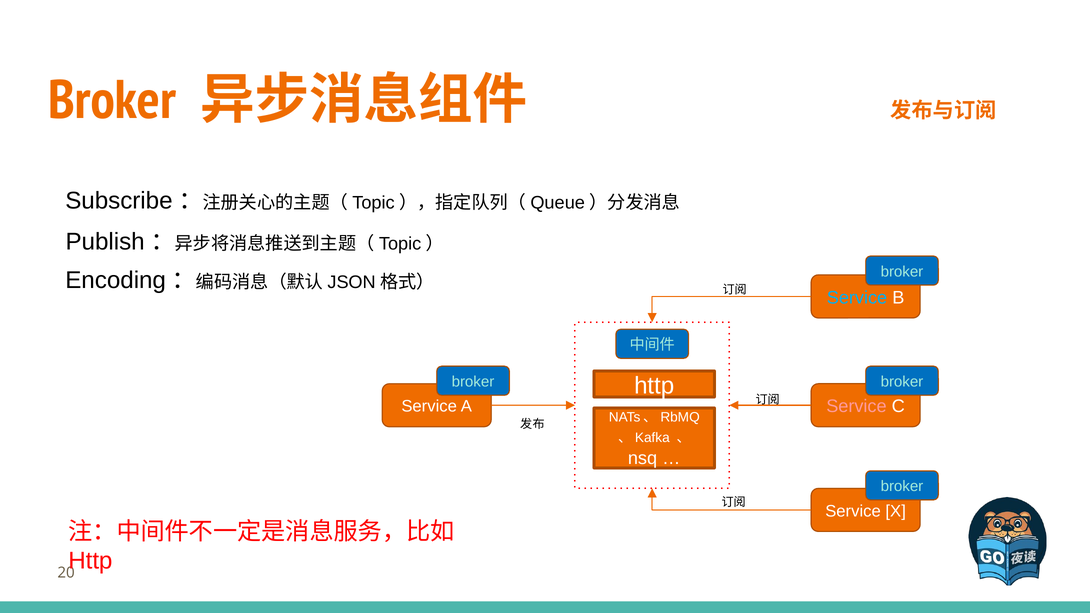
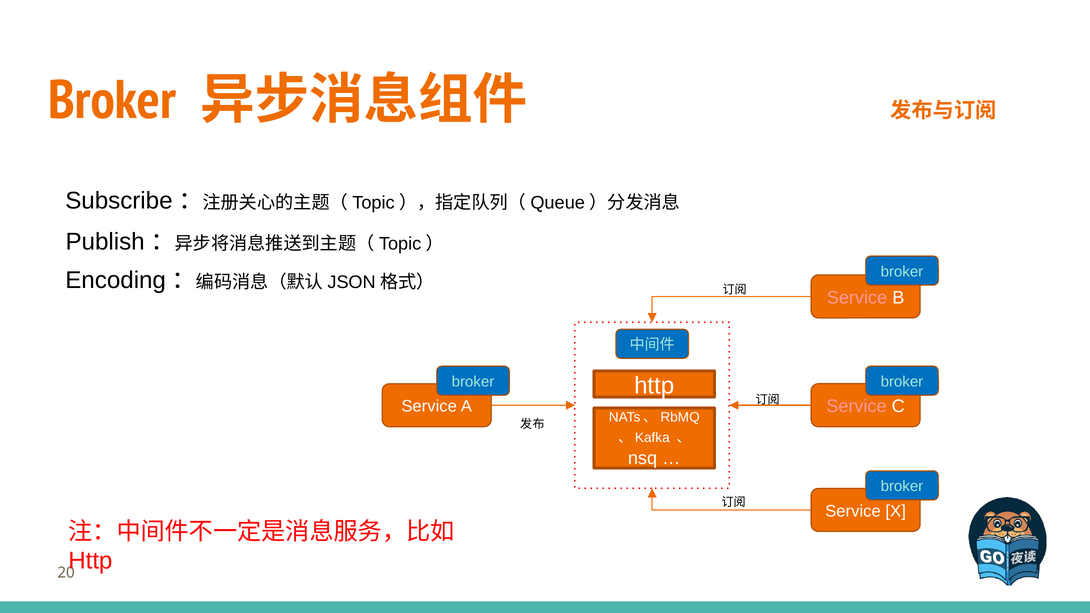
Service at (857, 298) colour: light blue -> pink
